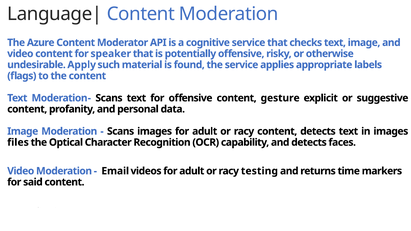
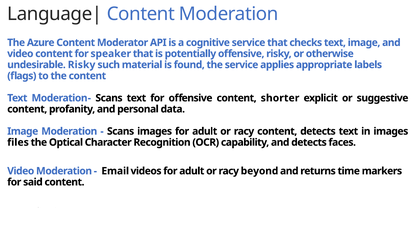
undesirable Apply: Apply -> Risky
gesture: gesture -> shorter
testing: testing -> beyond
